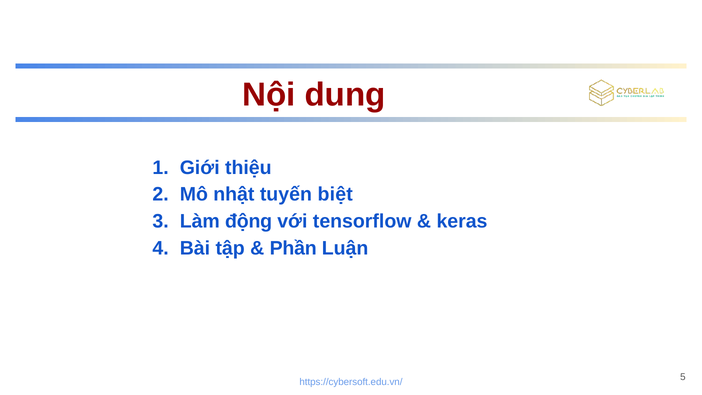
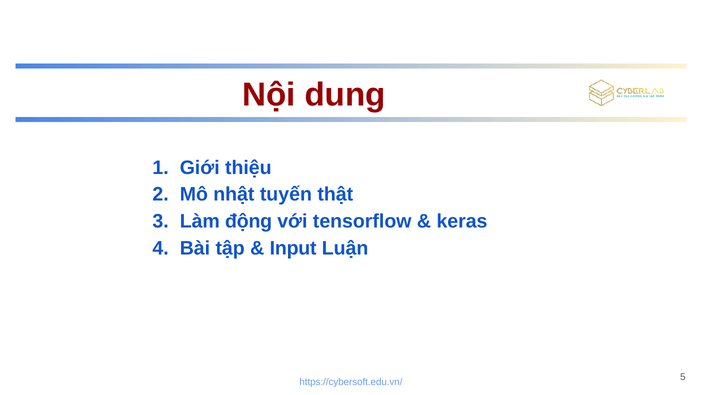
biệt: biệt -> thật
Phần: Phần -> Input
